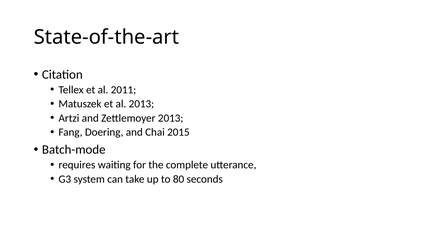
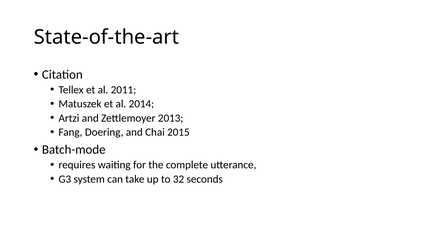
al 2013: 2013 -> 2014
80: 80 -> 32
